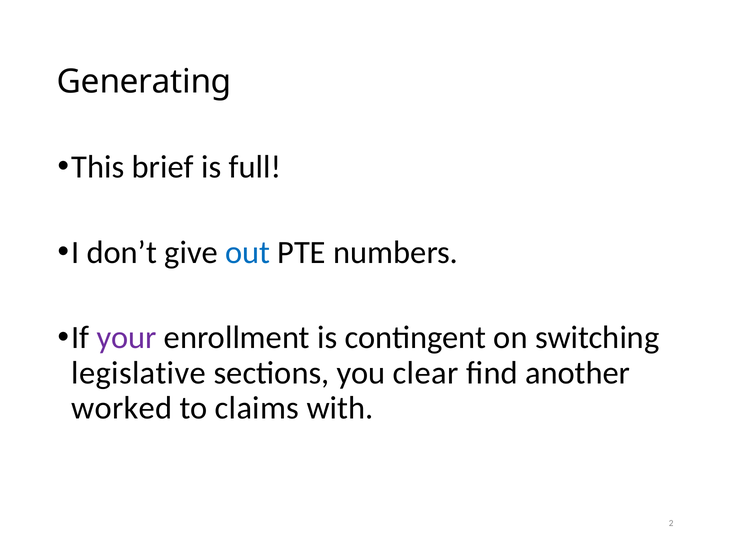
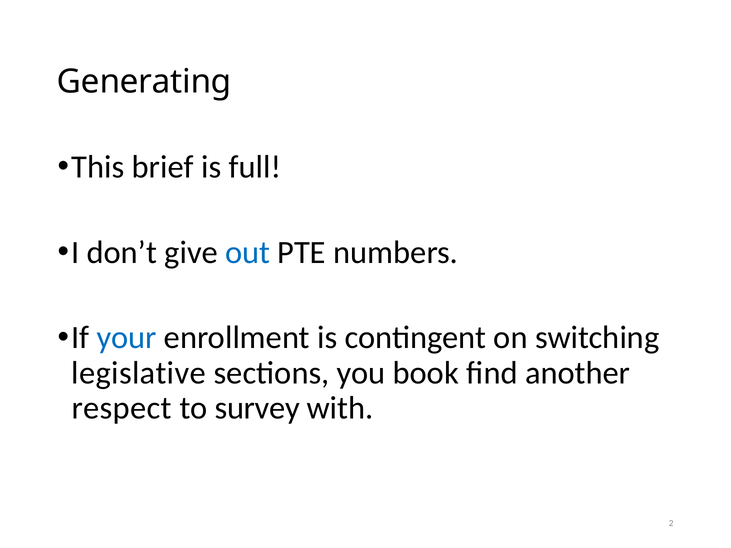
your colour: purple -> blue
clear: clear -> book
worked: worked -> respect
claims: claims -> survey
